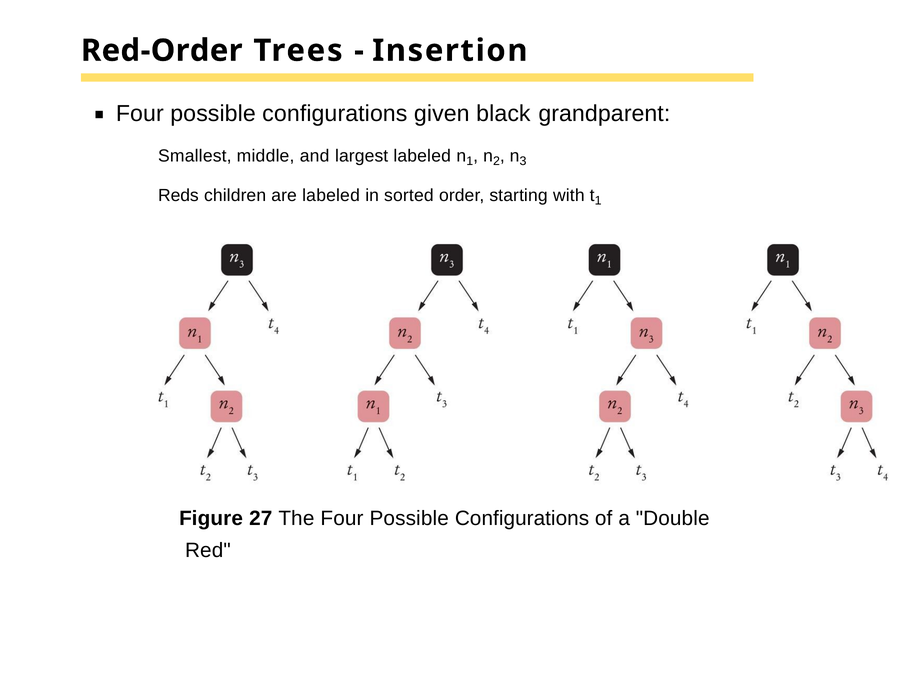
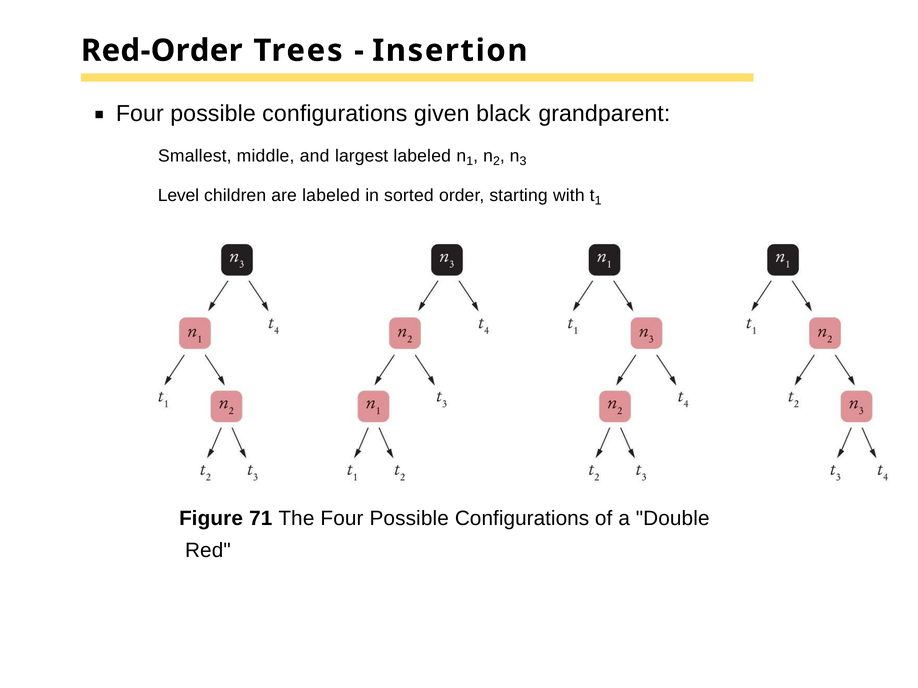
Reds: Reds -> Level
27: 27 -> 71
